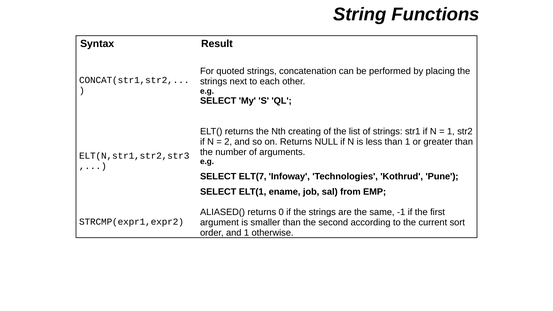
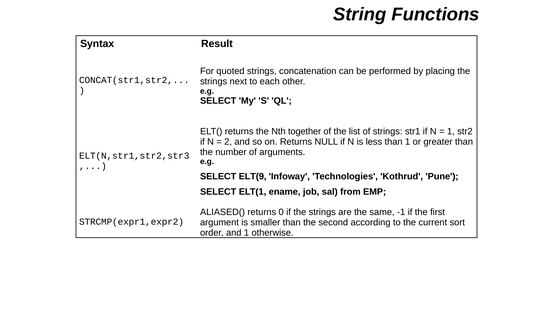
creating: creating -> together
ELT(7: ELT(7 -> ELT(9
